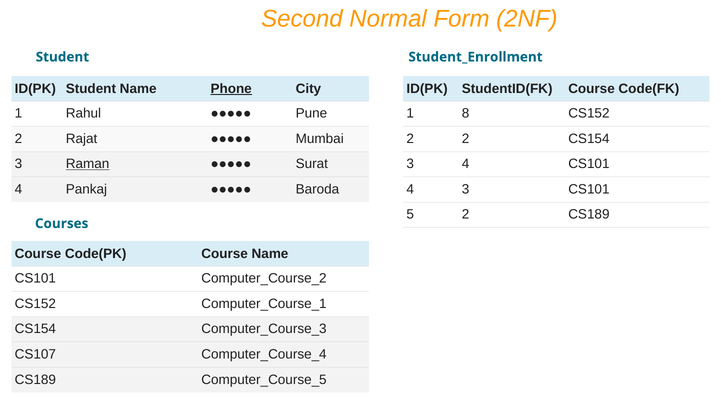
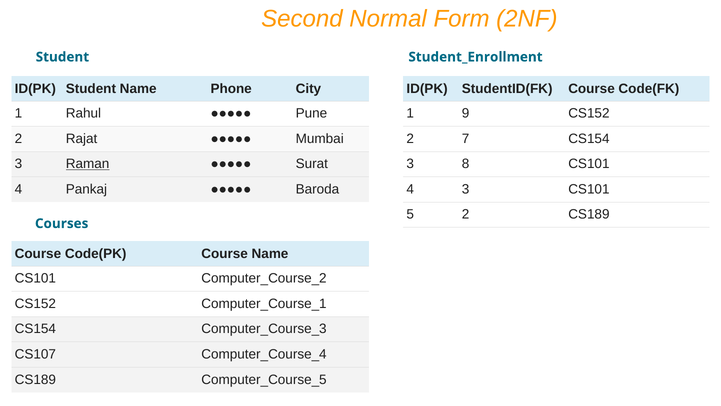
Phone underline: present -> none
8: 8 -> 9
2 2: 2 -> 7
3 4: 4 -> 8
